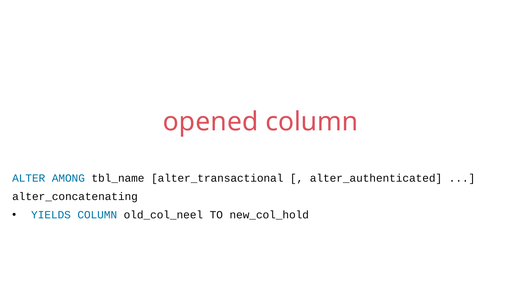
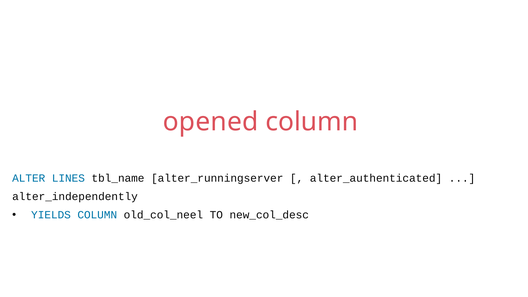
AMONG: AMONG -> LINES
alter_transactional: alter_transactional -> alter_runningserver
alter_concatenating: alter_concatenating -> alter_independently
new_col_hold: new_col_hold -> new_col_desc
